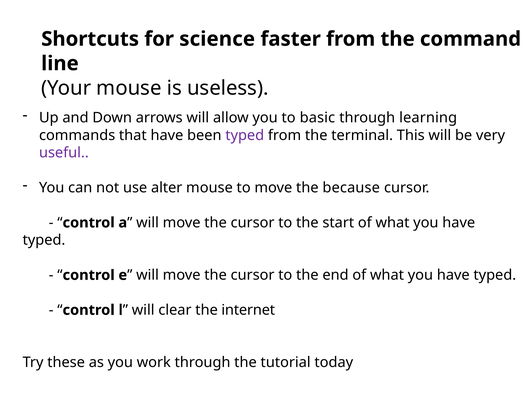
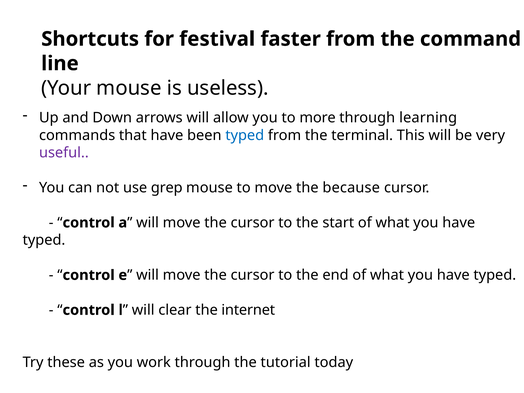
science: science -> festival
basic: basic -> more
typed at (245, 135) colour: purple -> blue
alter: alter -> grep
